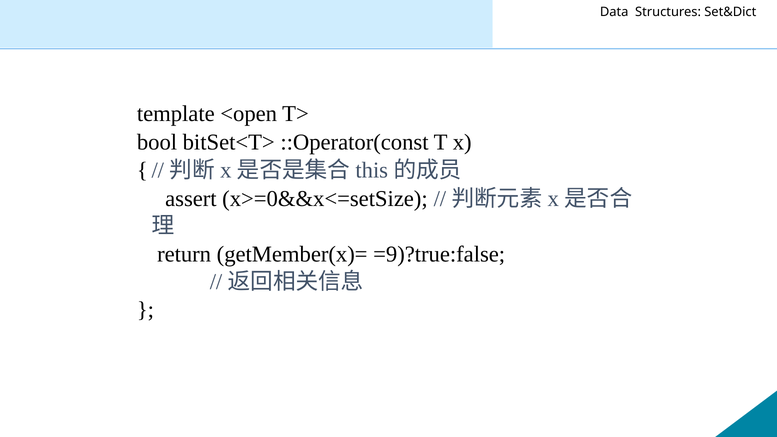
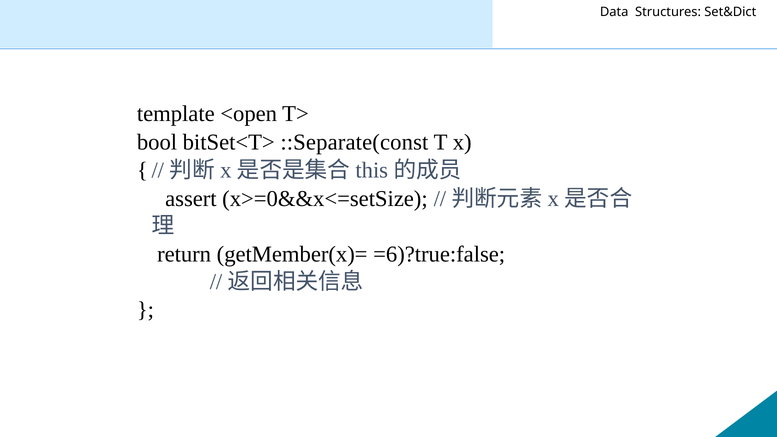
::Operator(const: ::Operator(const -> ::Separate(const
=9)?true:false: =9)?true:false -> =6)?true:false
